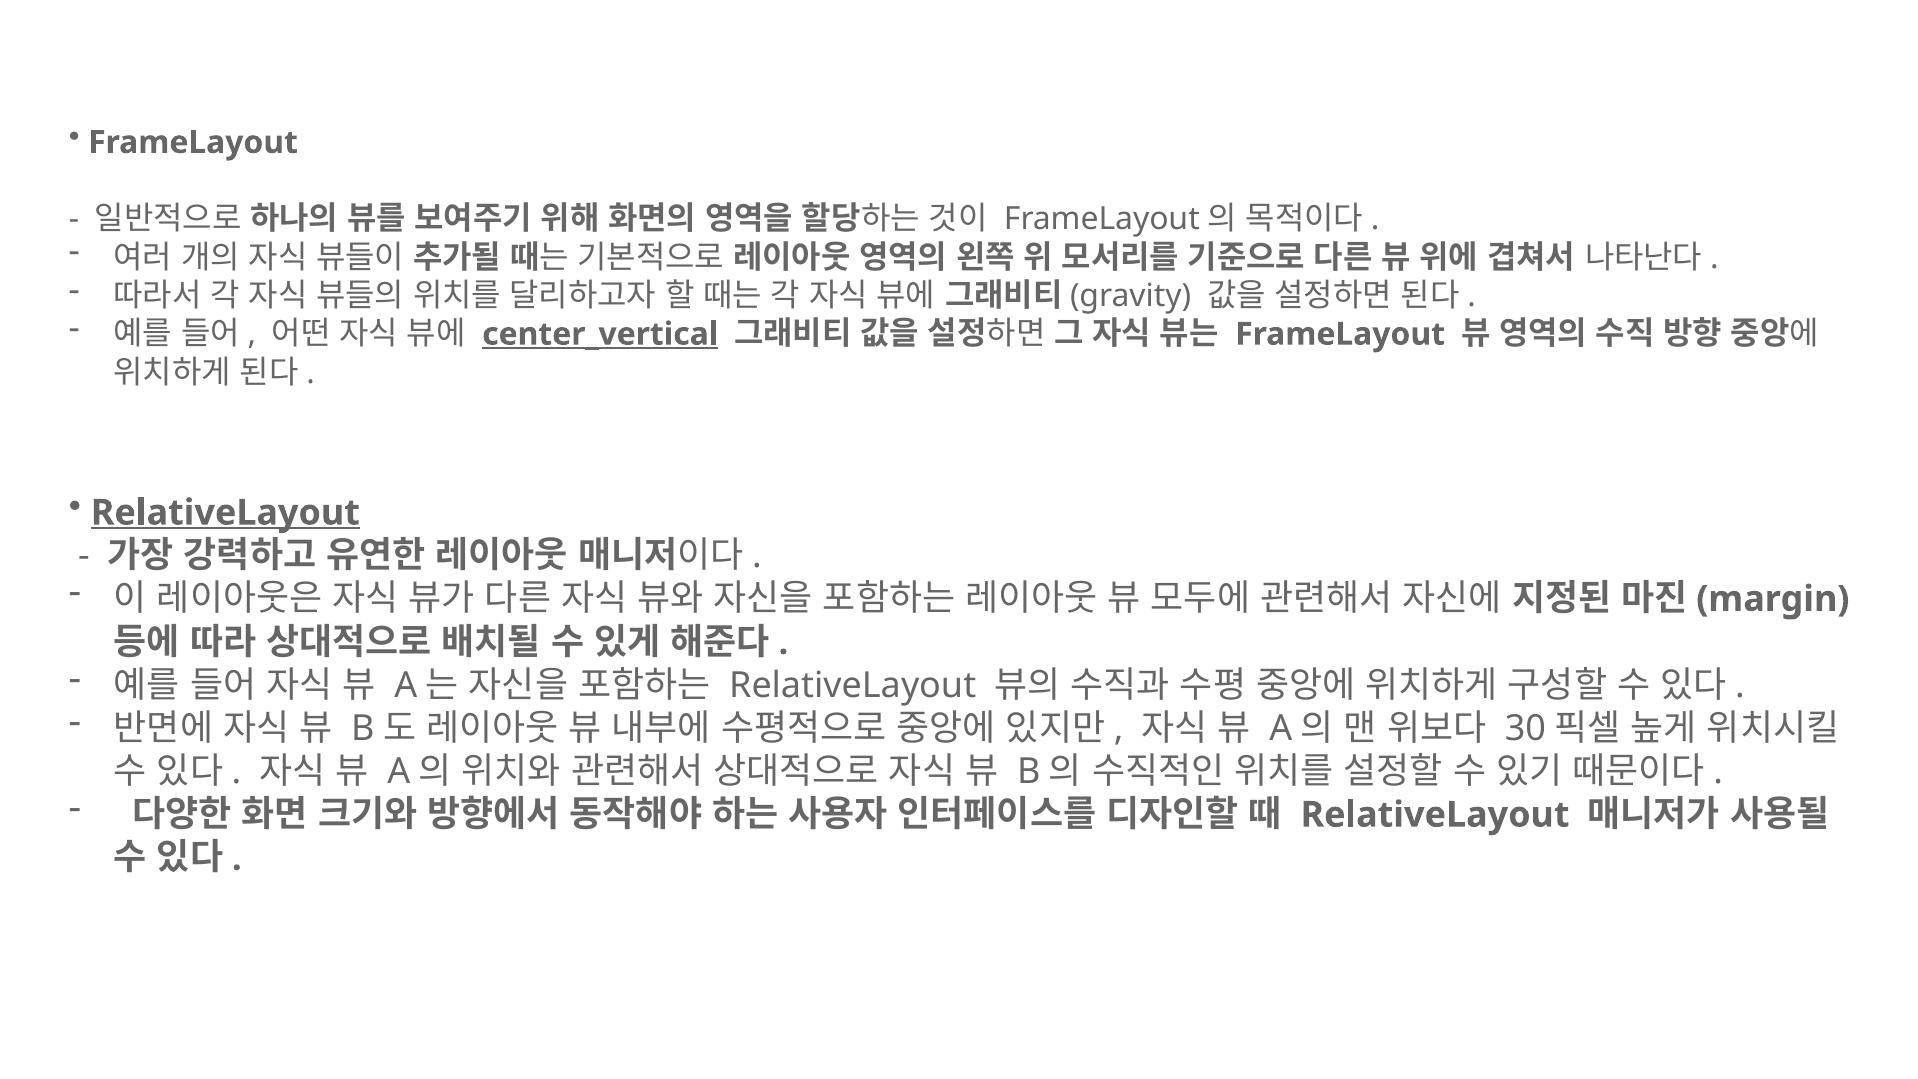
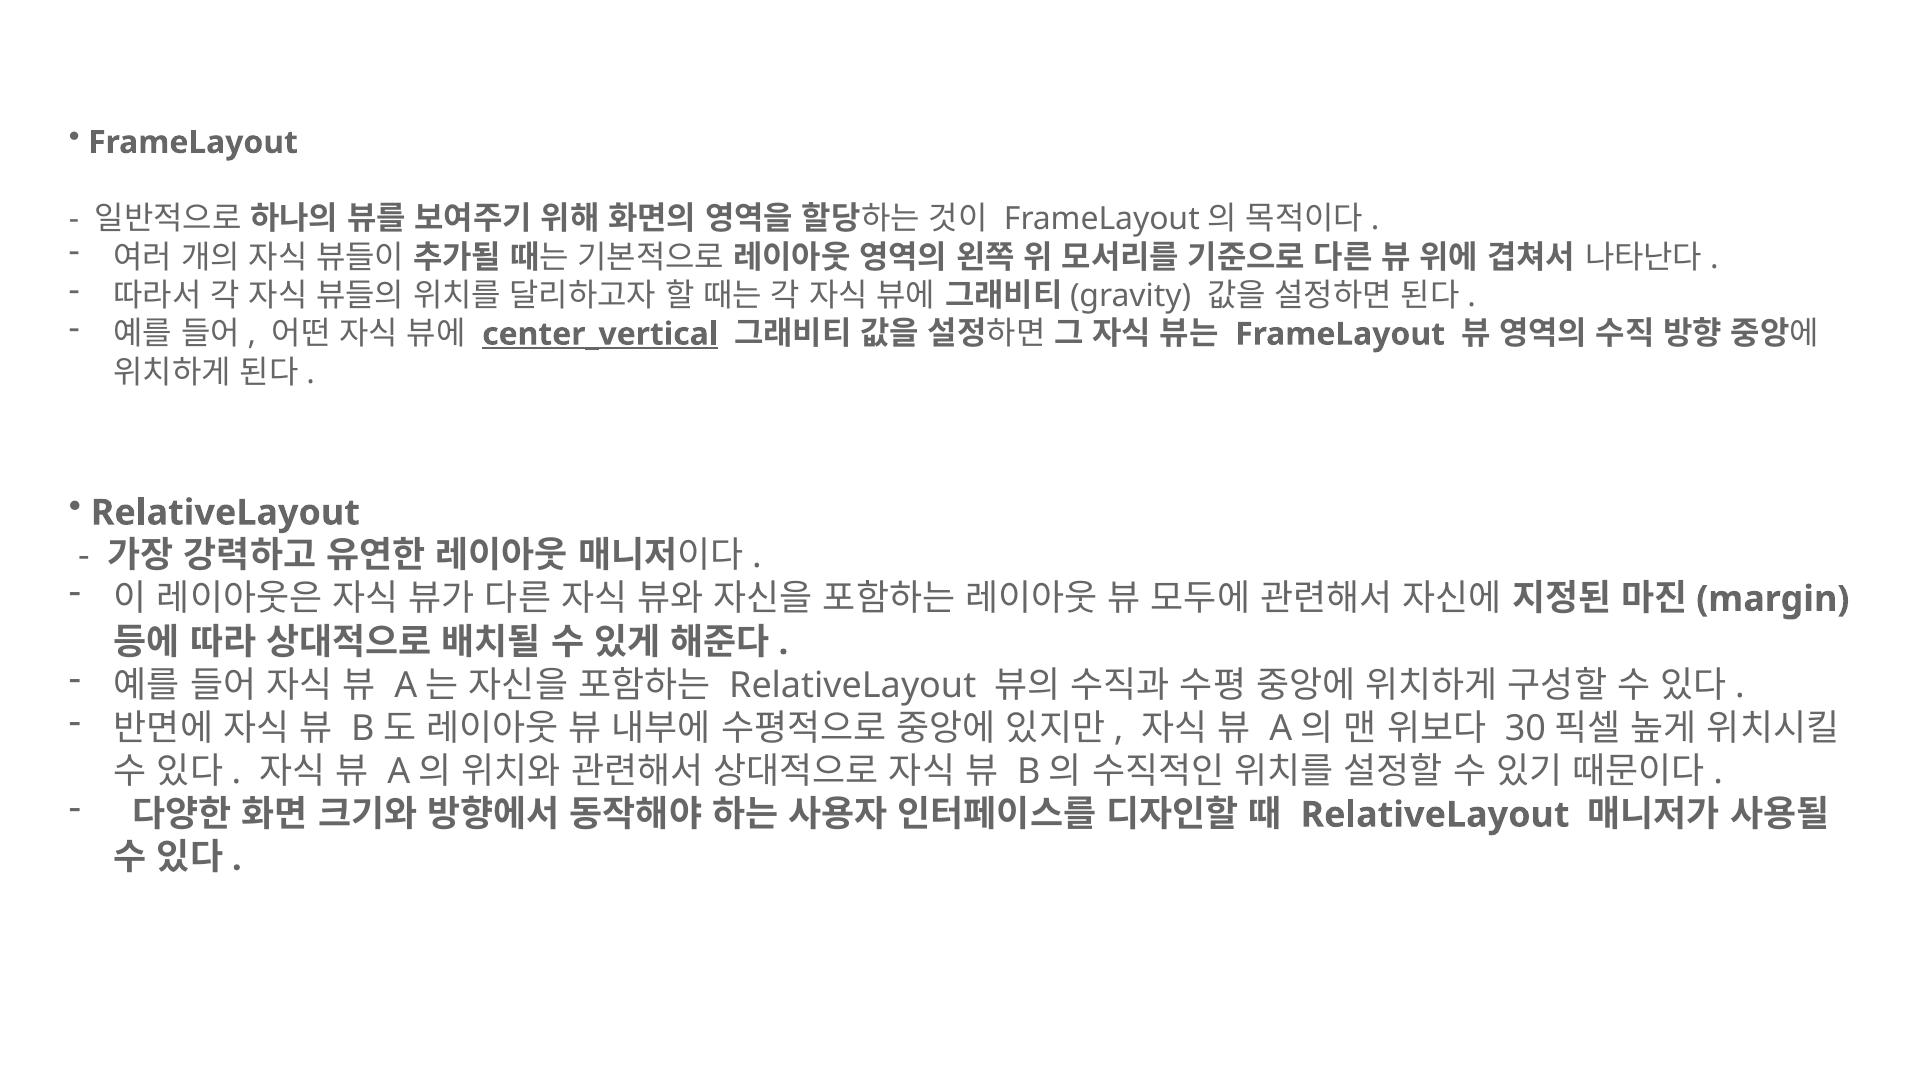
RelativeLayout at (225, 513) underline: present -> none
